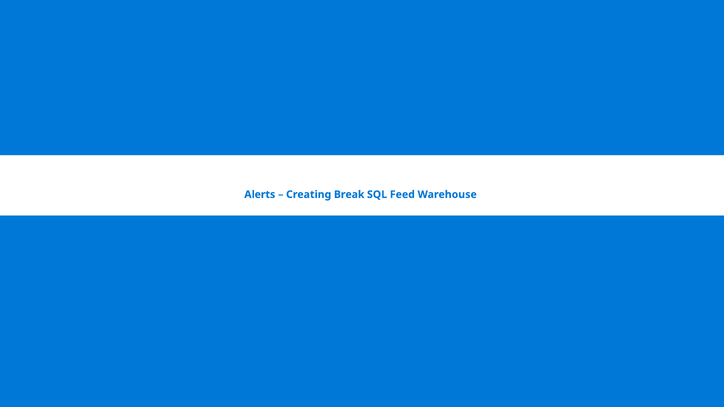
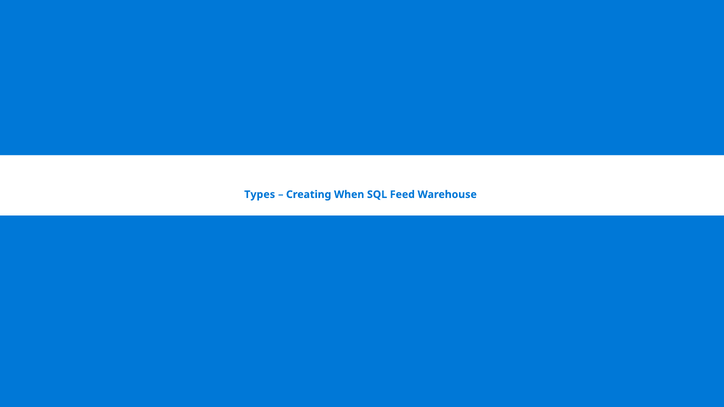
Alerts: Alerts -> Types
Break: Break -> When
